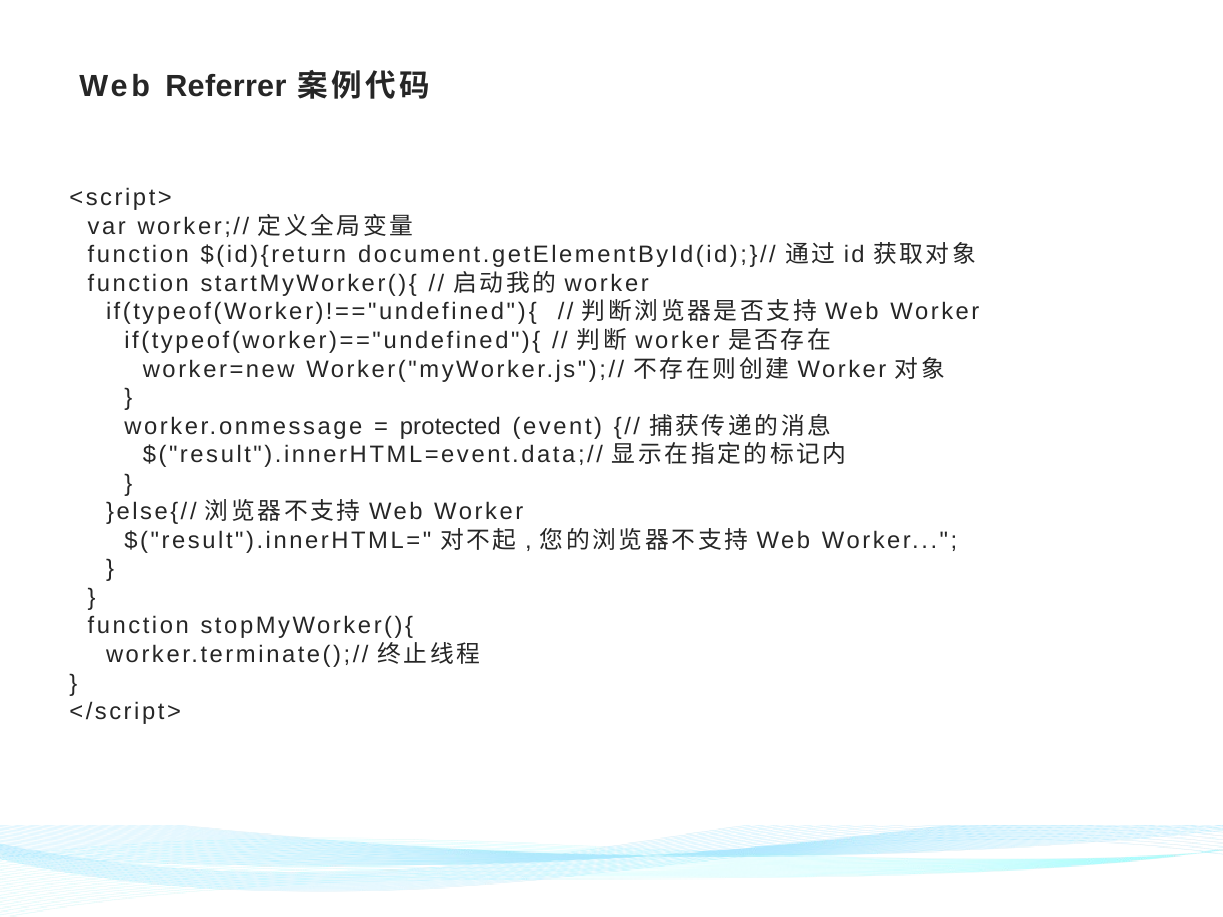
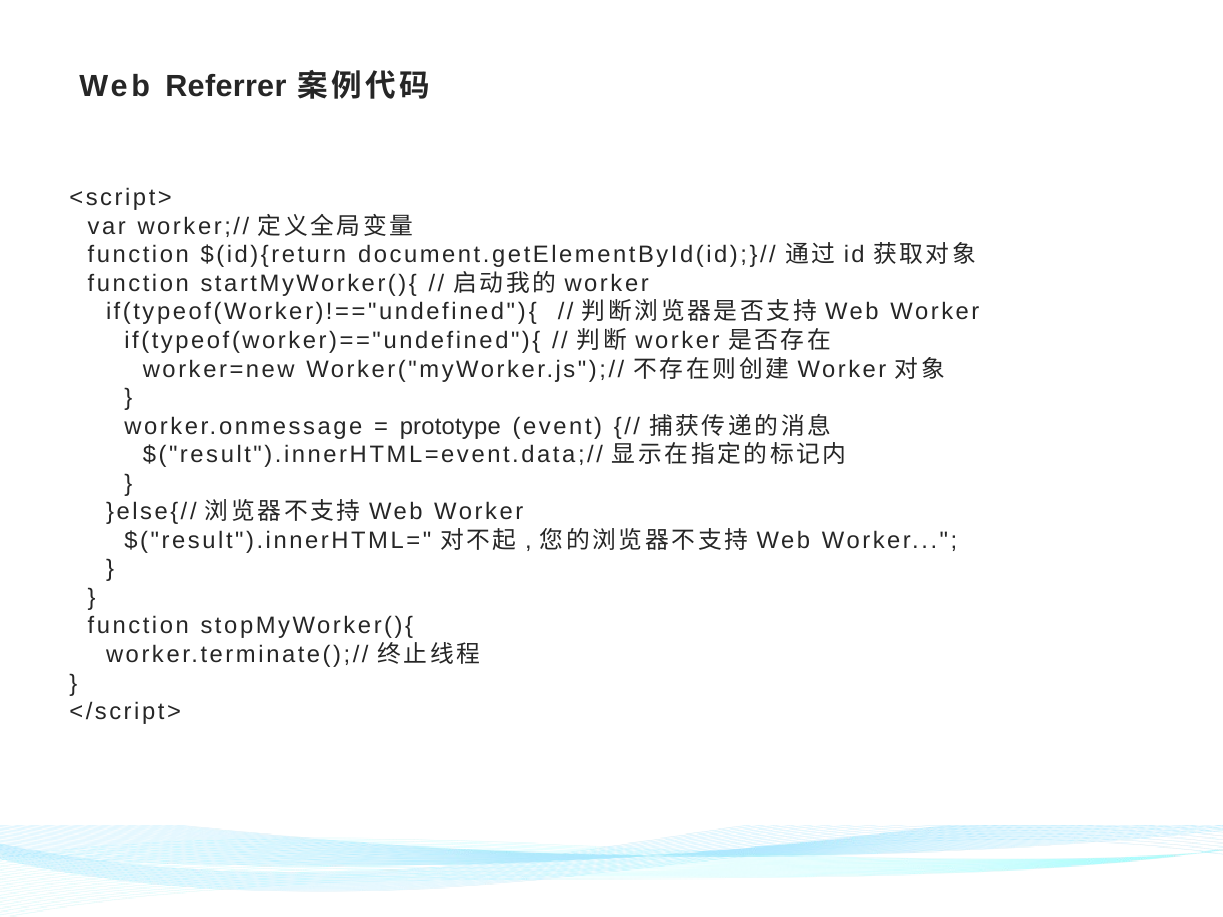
protected: protected -> prototype
